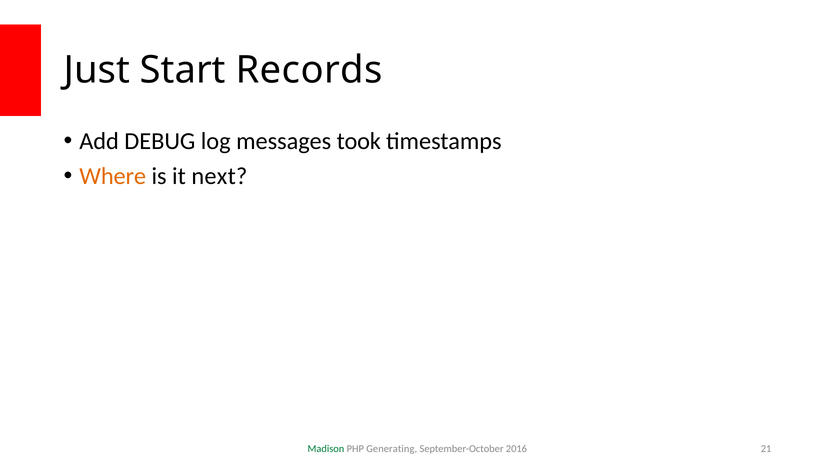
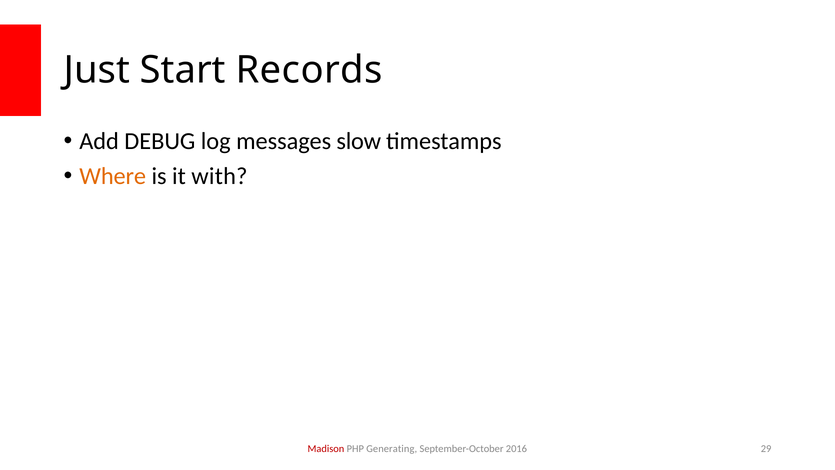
took: took -> slow
next: next -> with
Madison colour: green -> red
21: 21 -> 29
